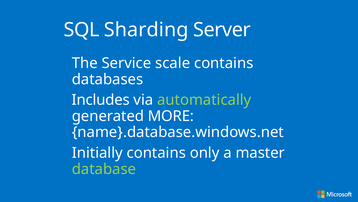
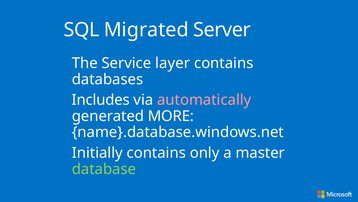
Sharding: Sharding -> Migrated
scale: scale -> layer
automatically colour: light green -> pink
